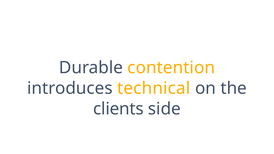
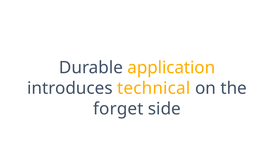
contention: contention -> application
clients: clients -> forget
